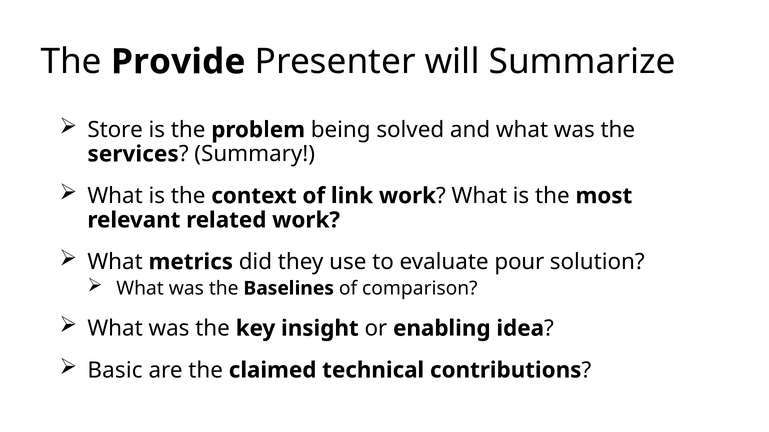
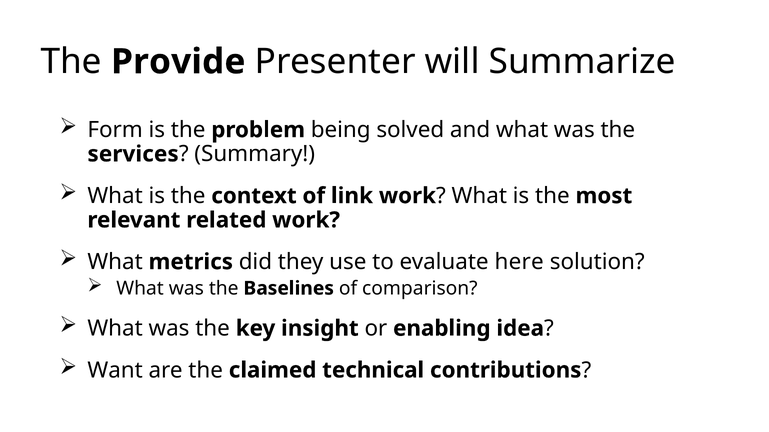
Store: Store -> Form
pour: pour -> here
Basic: Basic -> Want
